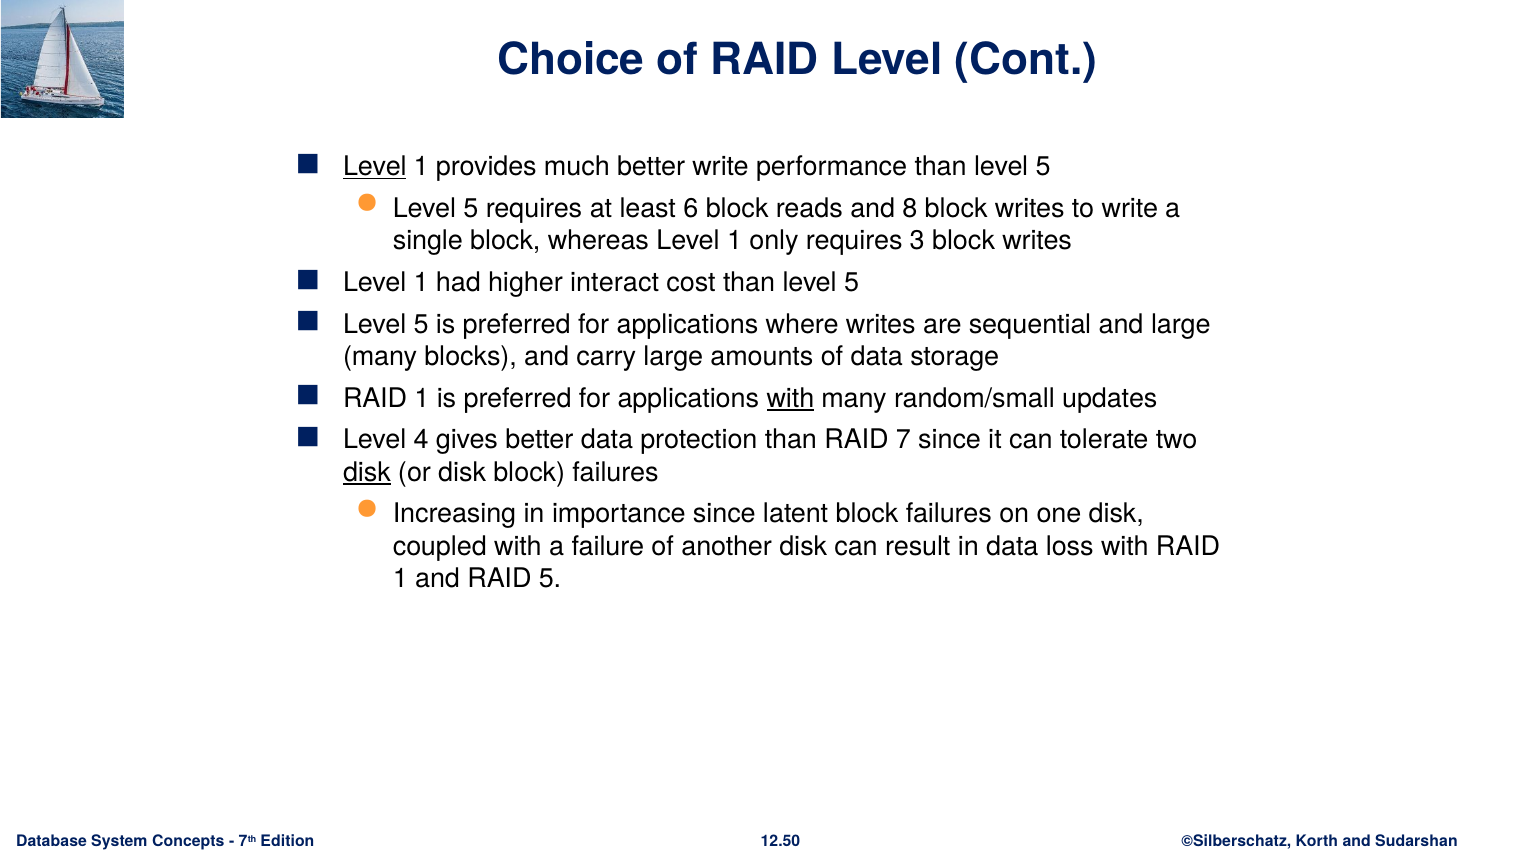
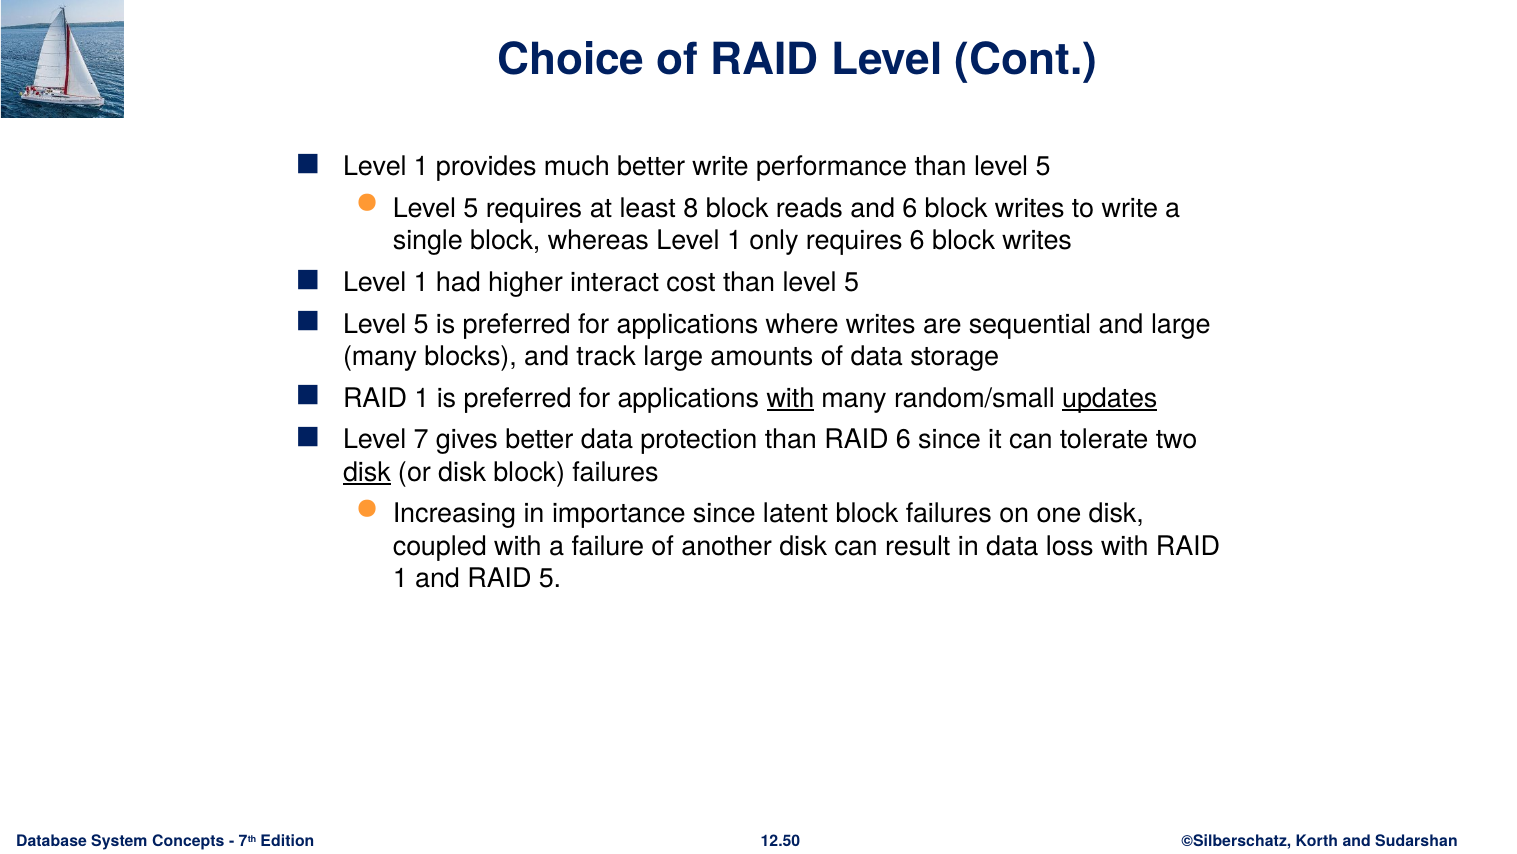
Level at (375, 167) underline: present -> none
6: 6 -> 8
and 8: 8 -> 6
requires 3: 3 -> 6
carry: carry -> track
updates underline: none -> present
4: 4 -> 7
RAID 7: 7 -> 6
